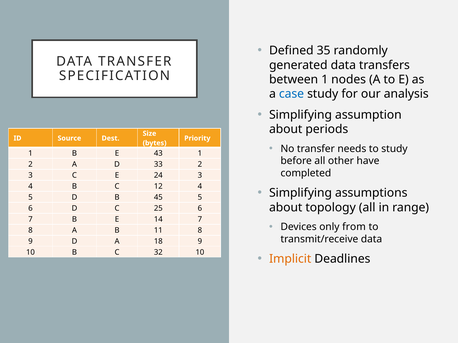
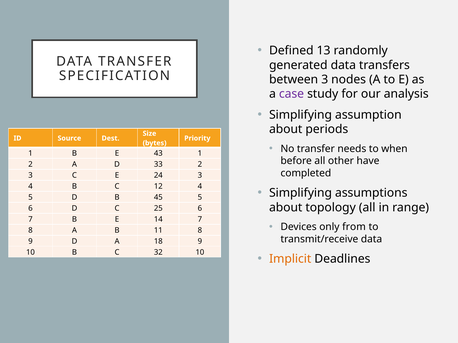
35: 35 -> 13
between 1: 1 -> 3
case colour: blue -> purple
to study: study -> when
